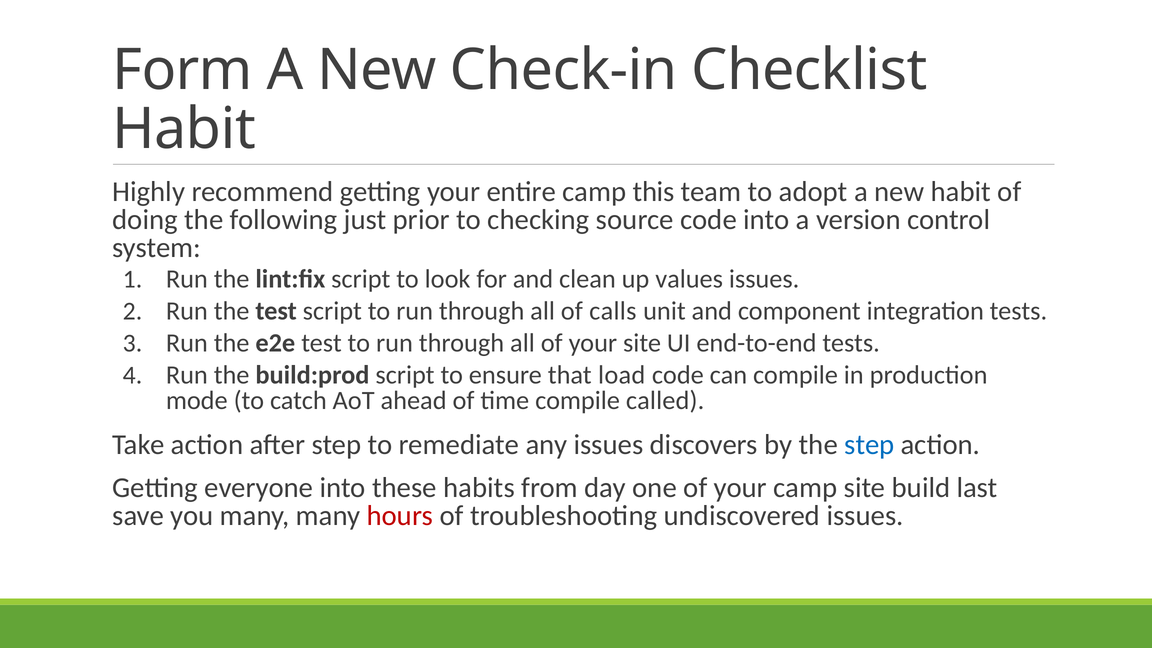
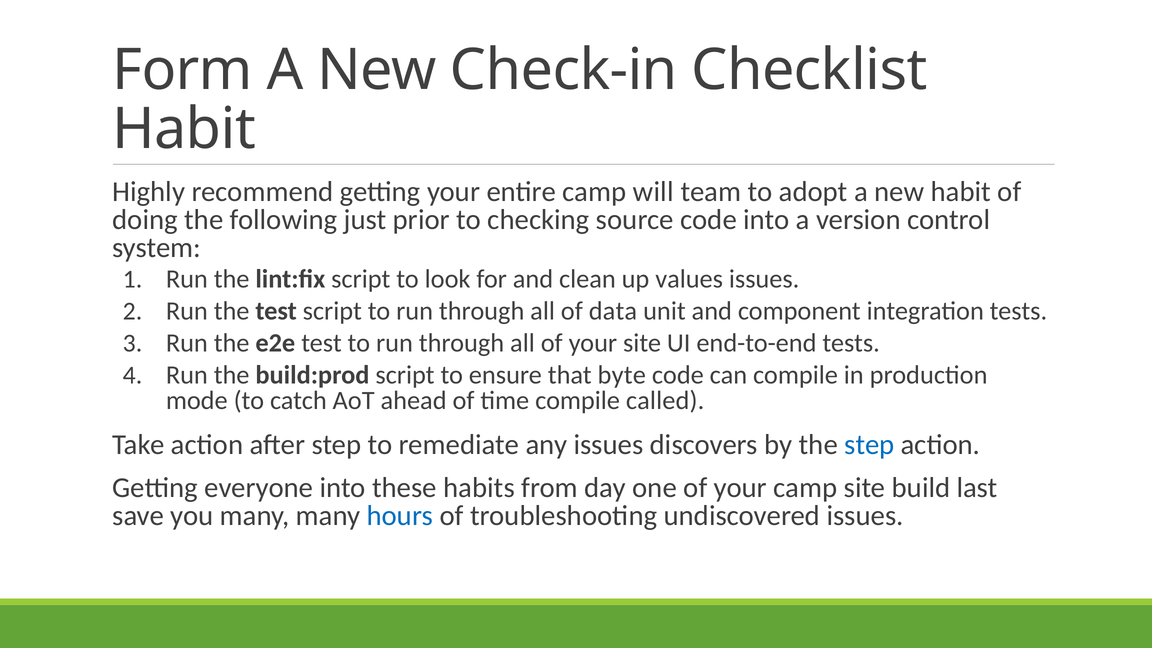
this: this -> will
calls: calls -> data
load: load -> byte
hours colour: red -> blue
